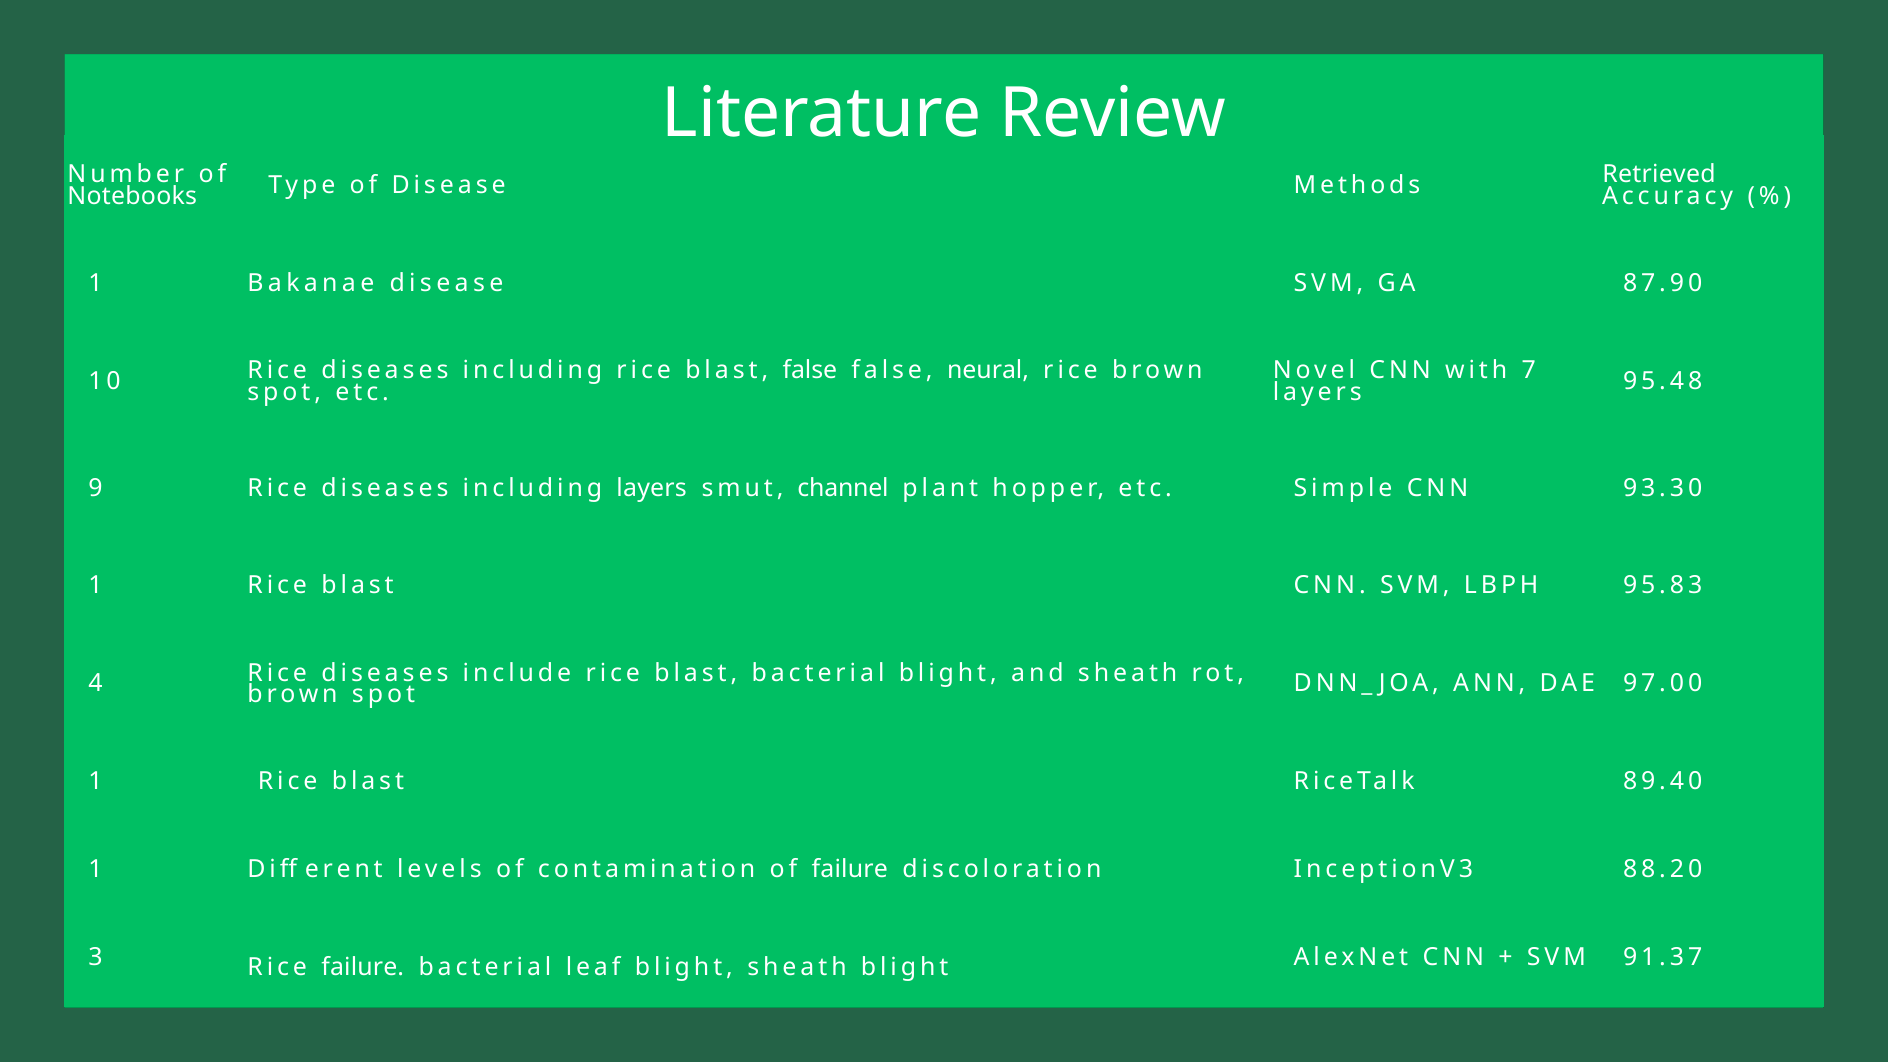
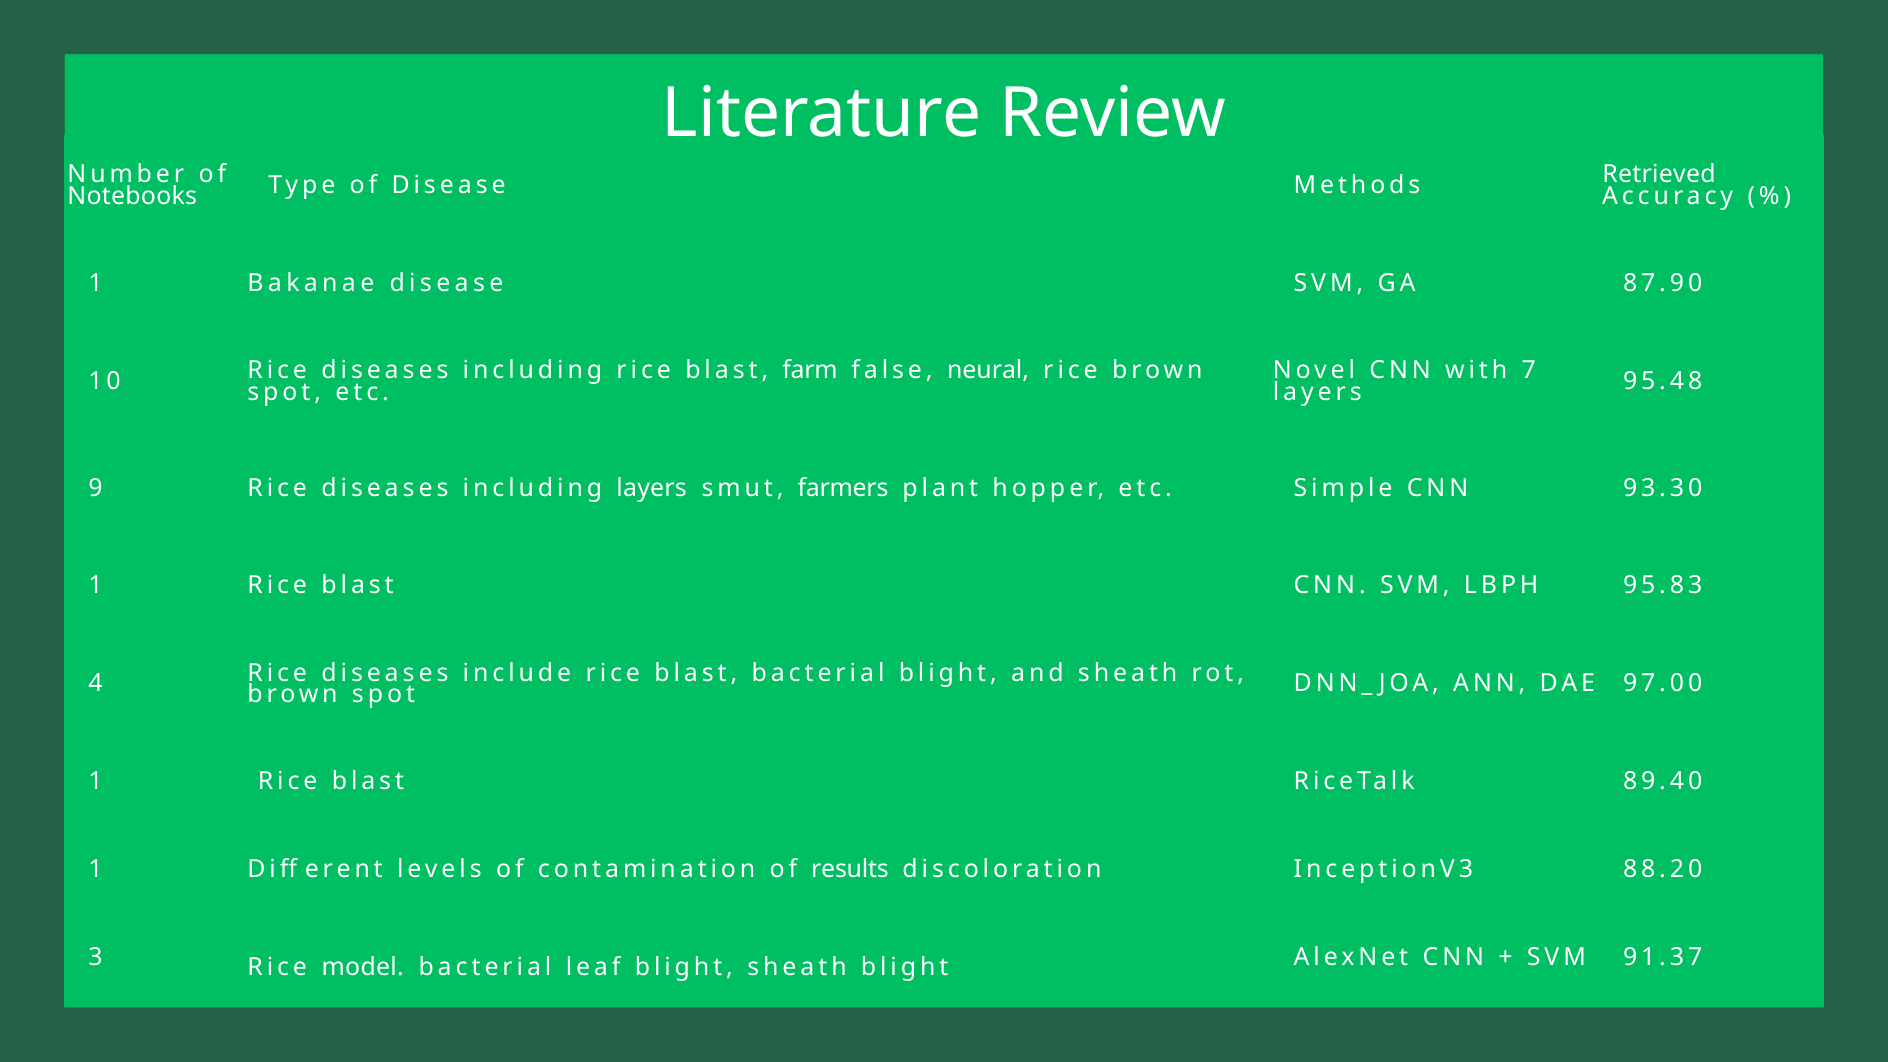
blast false: false -> farm
channel: channel -> farmers
of failure: failure -> results
Rice failure: failure -> model
